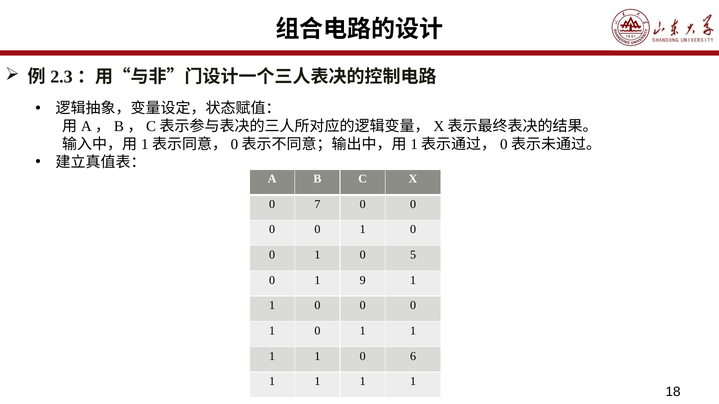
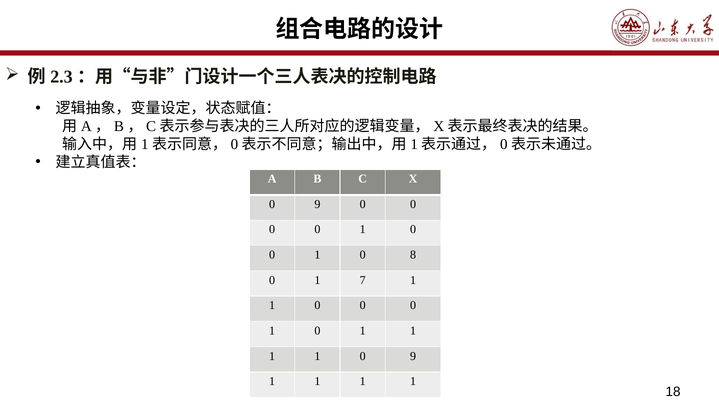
7 at (317, 204): 7 -> 9
5: 5 -> 8
9: 9 -> 7
1 0 6: 6 -> 9
